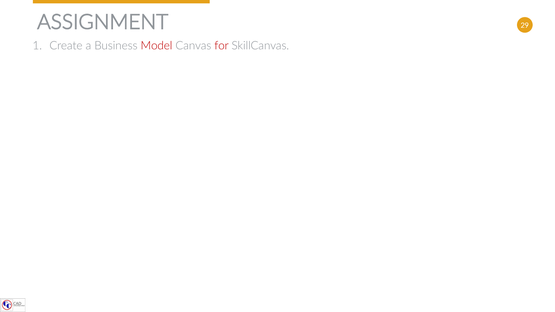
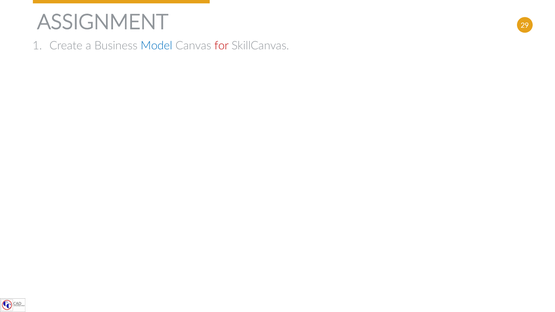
Model colour: red -> blue
